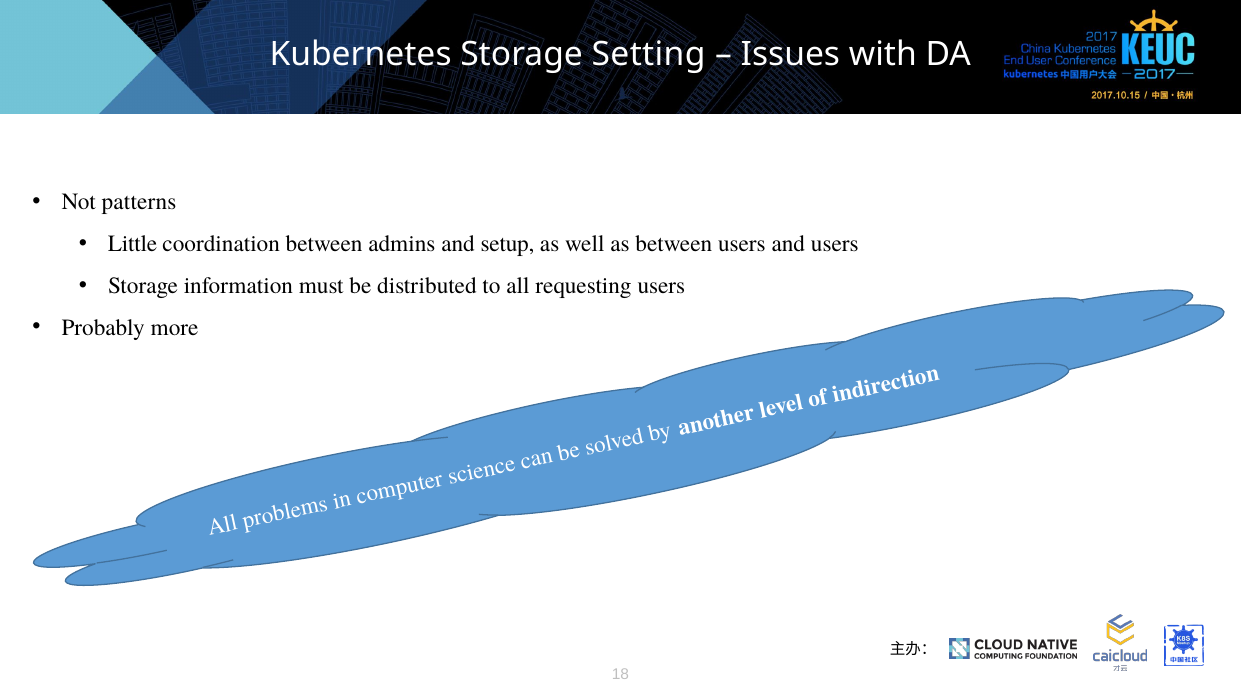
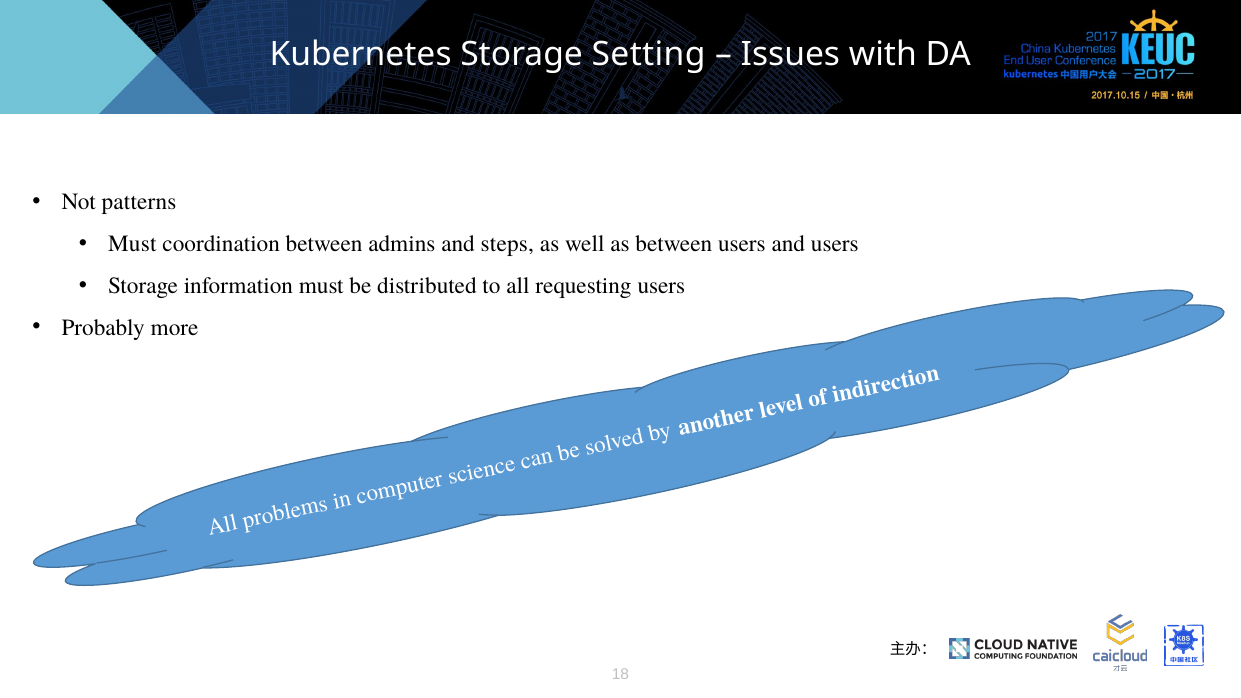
Little at (133, 244): Little -> Must
setup: setup -> steps
